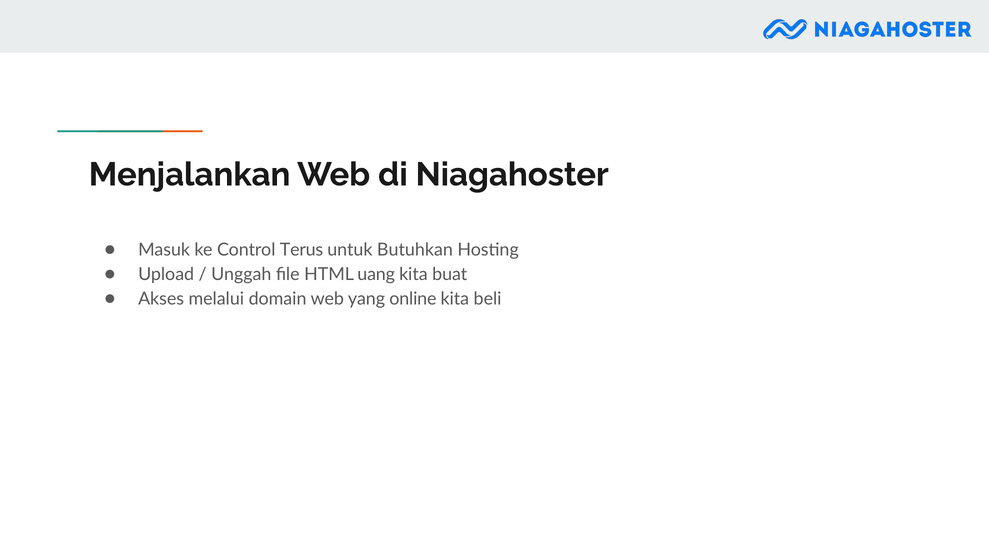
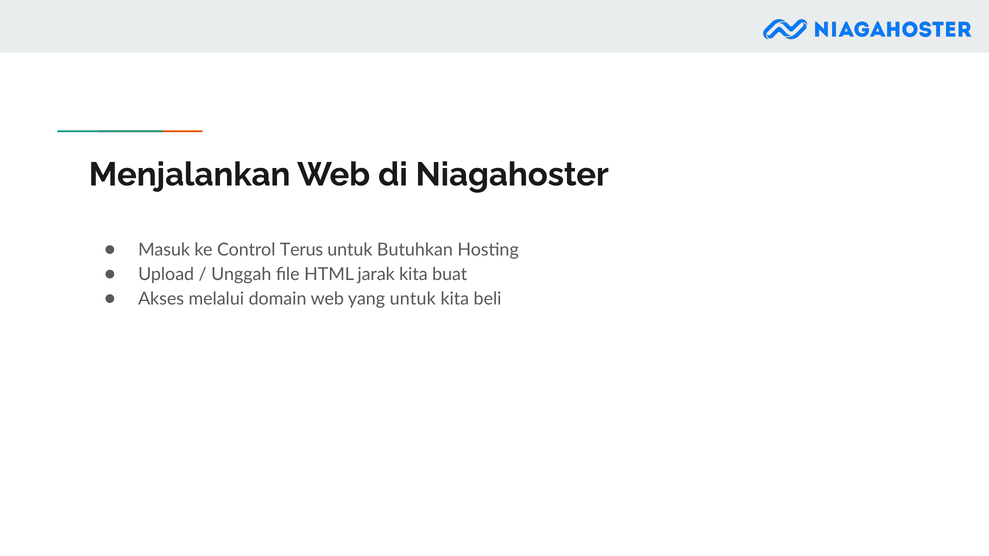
uang: uang -> jarak
yang online: online -> untuk
